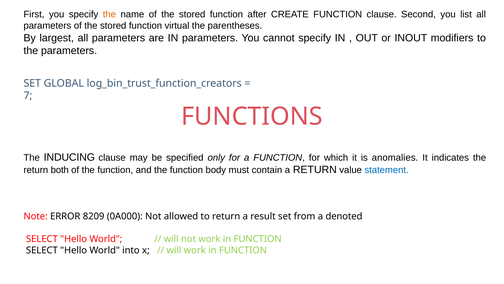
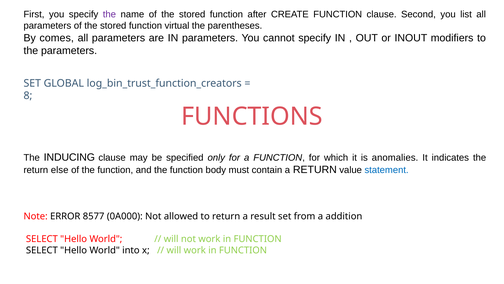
the at (109, 14) colour: orange -> purple
largest: largest -> comes
7: 7 -> 8
both: both -> else
8209: 8209 -> 8577
denoted: denoted -> addition
